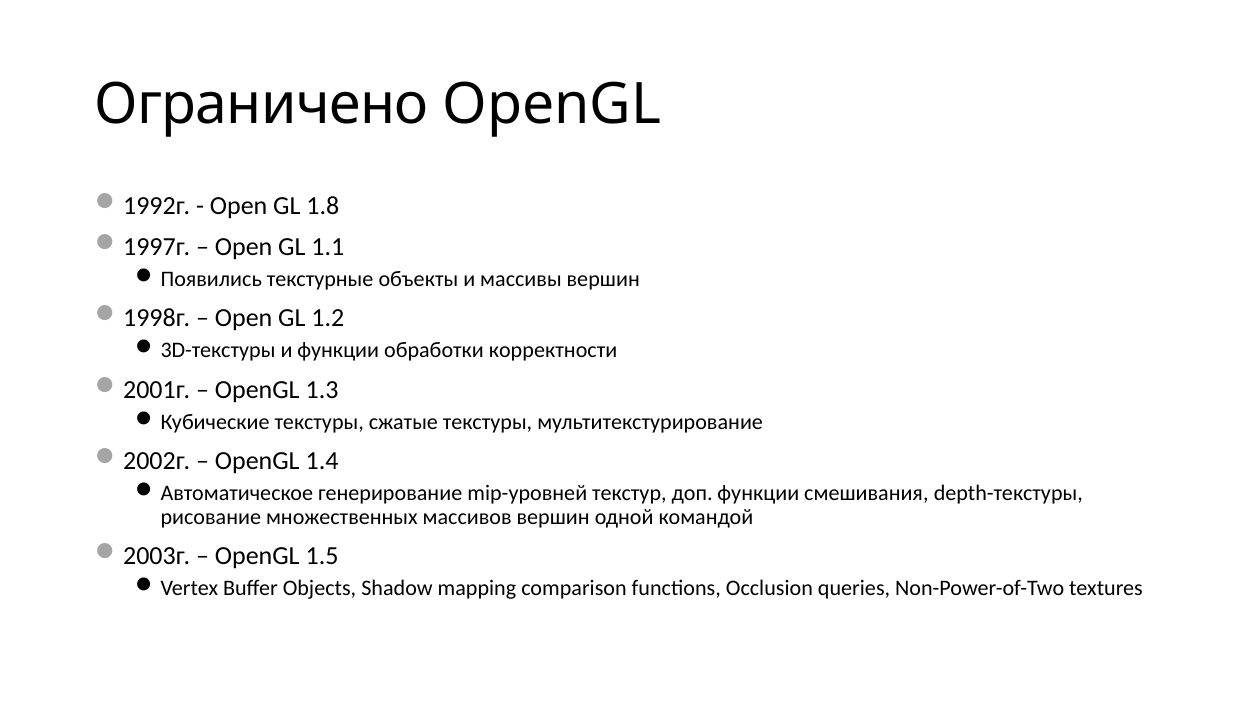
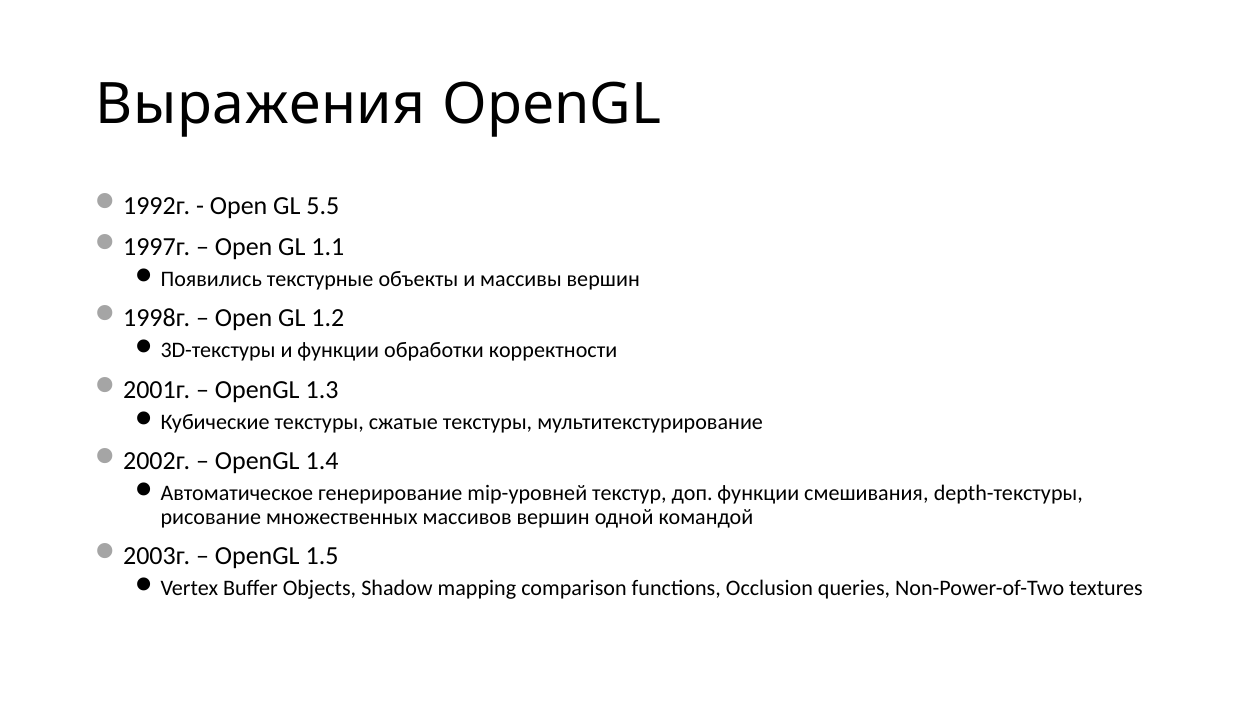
Ограничено: Ограничено -> Выражения
1.8: 1.8 -> 5.5
